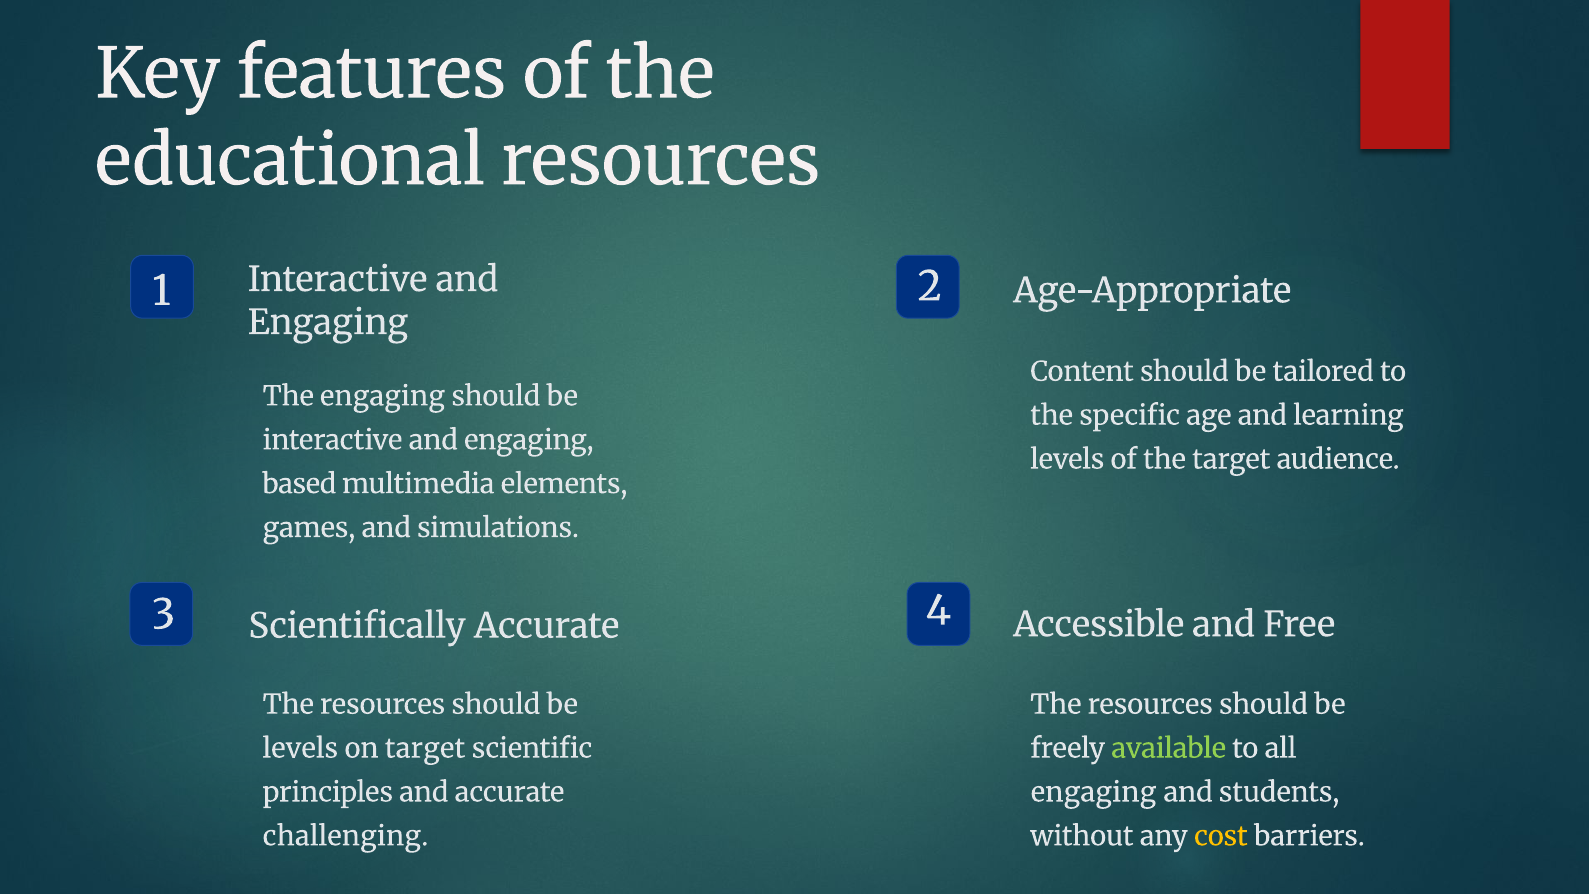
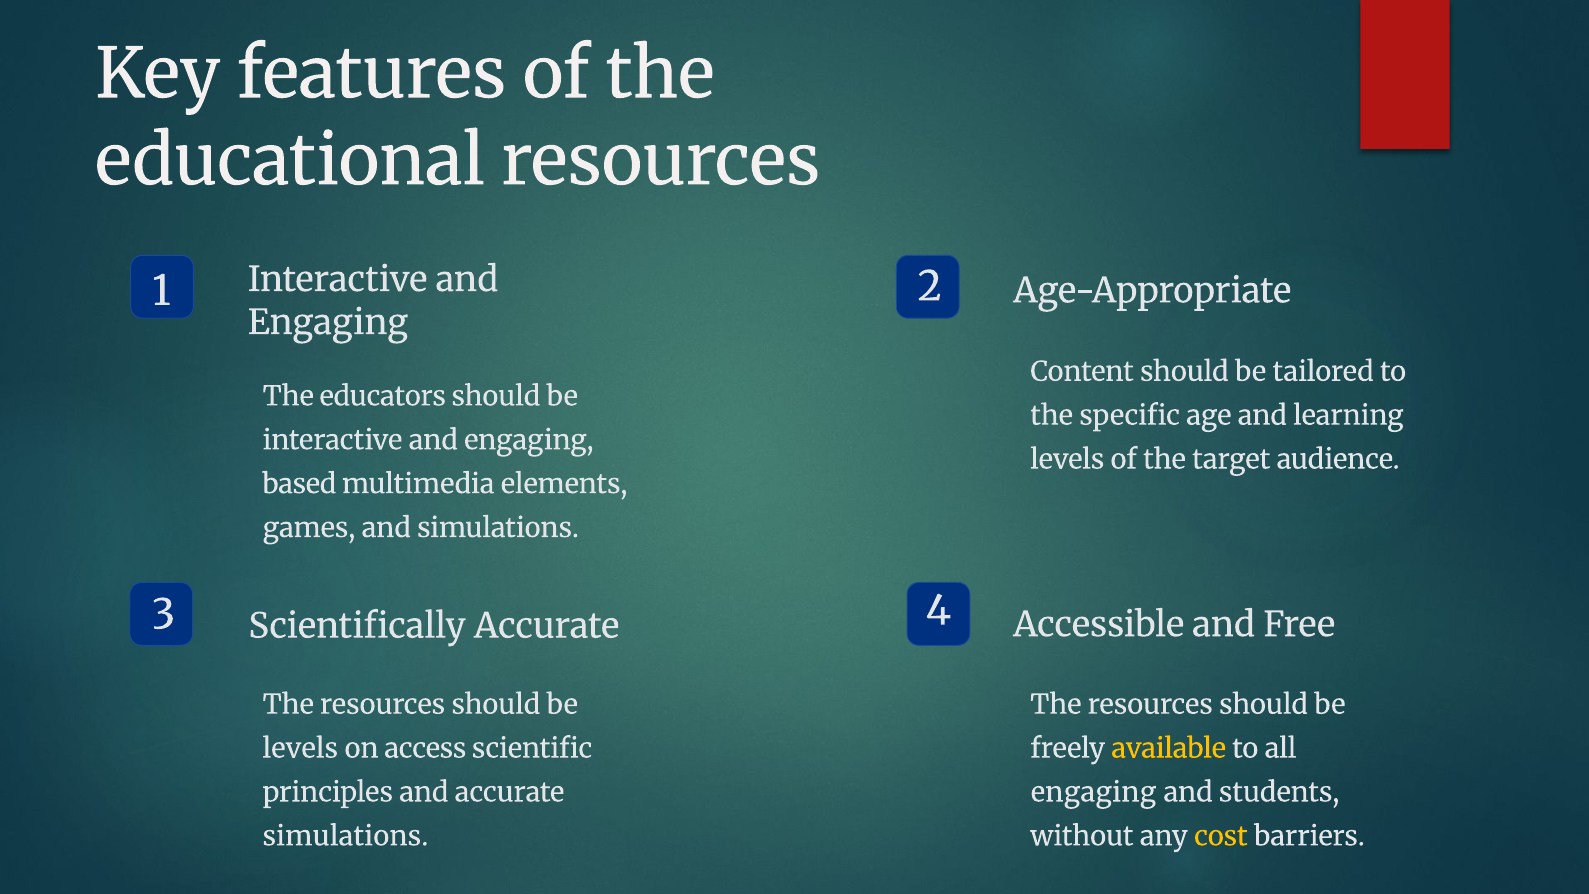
The engaging: engaging -> educators
on target: target -> access
available colour: light green -> yellow
challenging at (345, 836): challenging -> simulations
